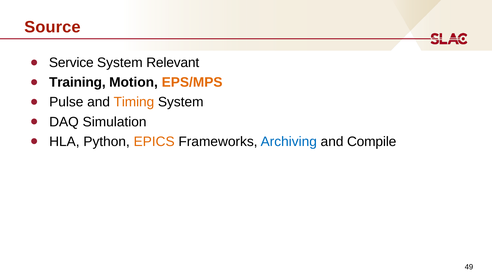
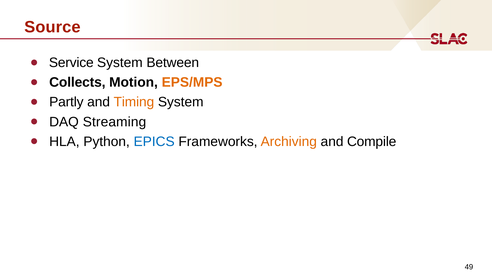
Relevant: Relevant -> Between
Training: Training -> Collects
Pulse: Pulse -> Partly
Simulation: Simulation -> Streaming
EPICS colour: orange -> blue
Archiving colour: blue -> orange
